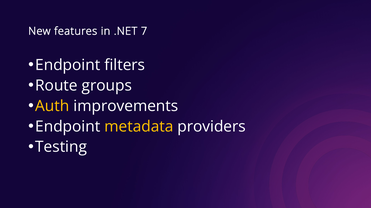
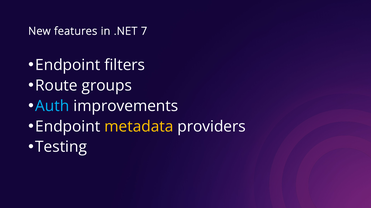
Auth colour: yellow -> light blue
